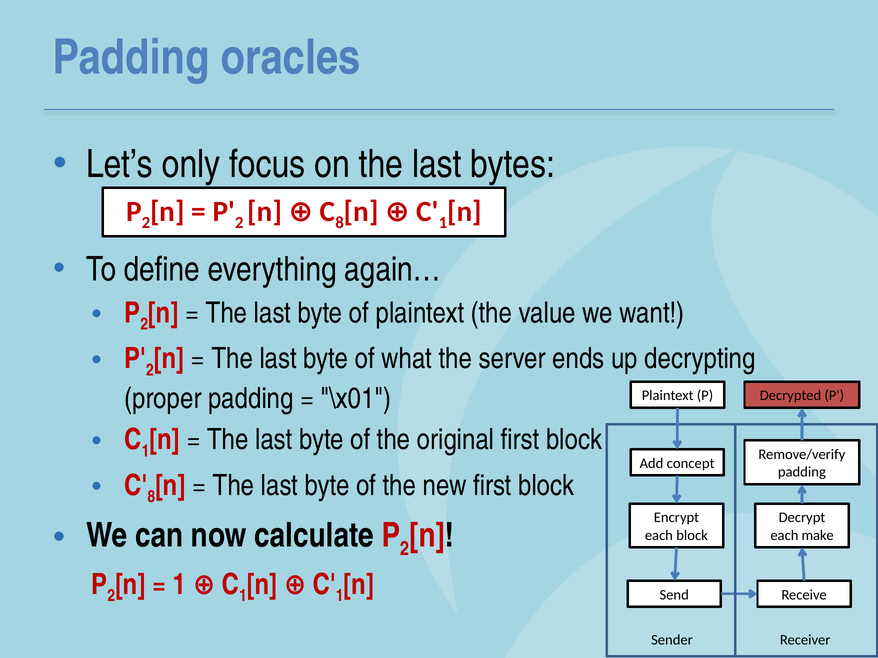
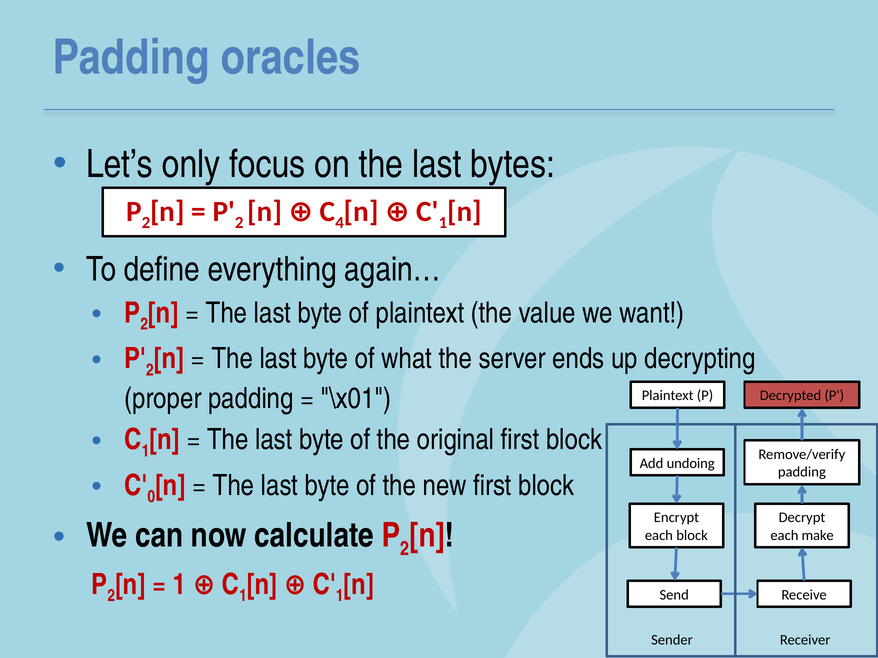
8 at (340, 223): 8 -> 4
concept: concept -> undoing
8 at (151, 497): 8 -> 0
